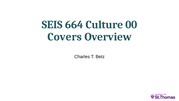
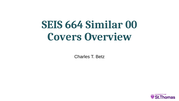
Culture: Culture -> Similar
